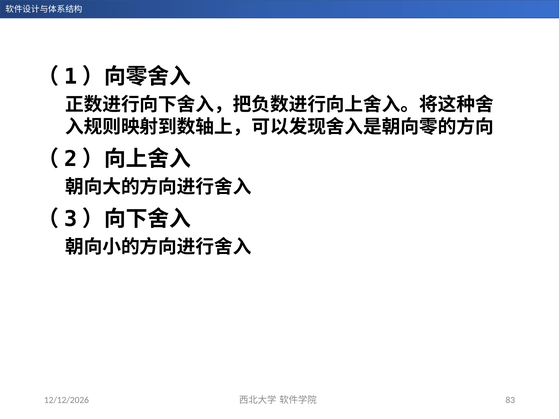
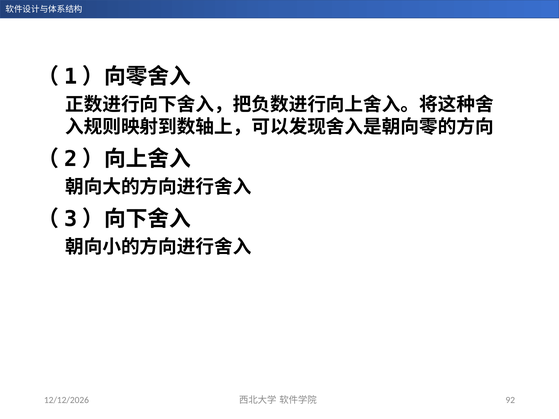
83: 83 -> 92
